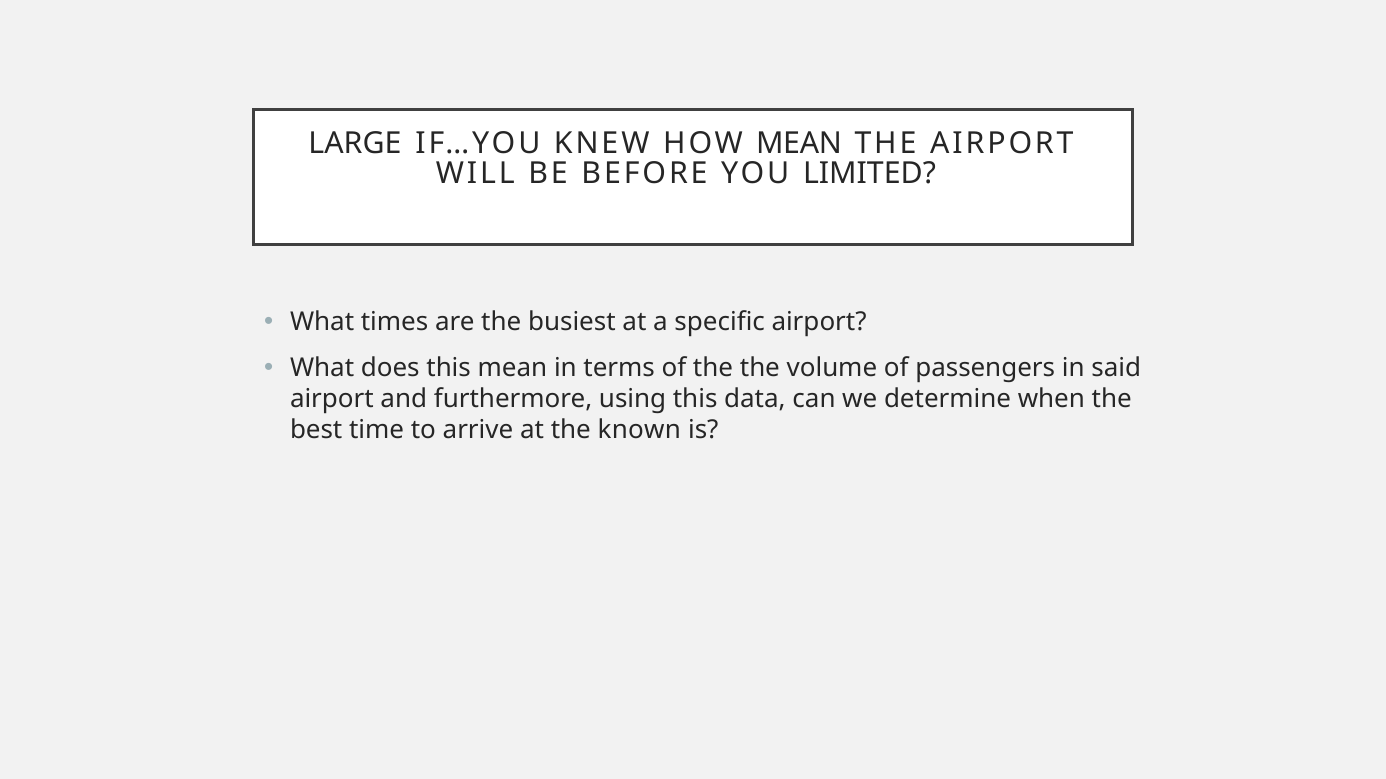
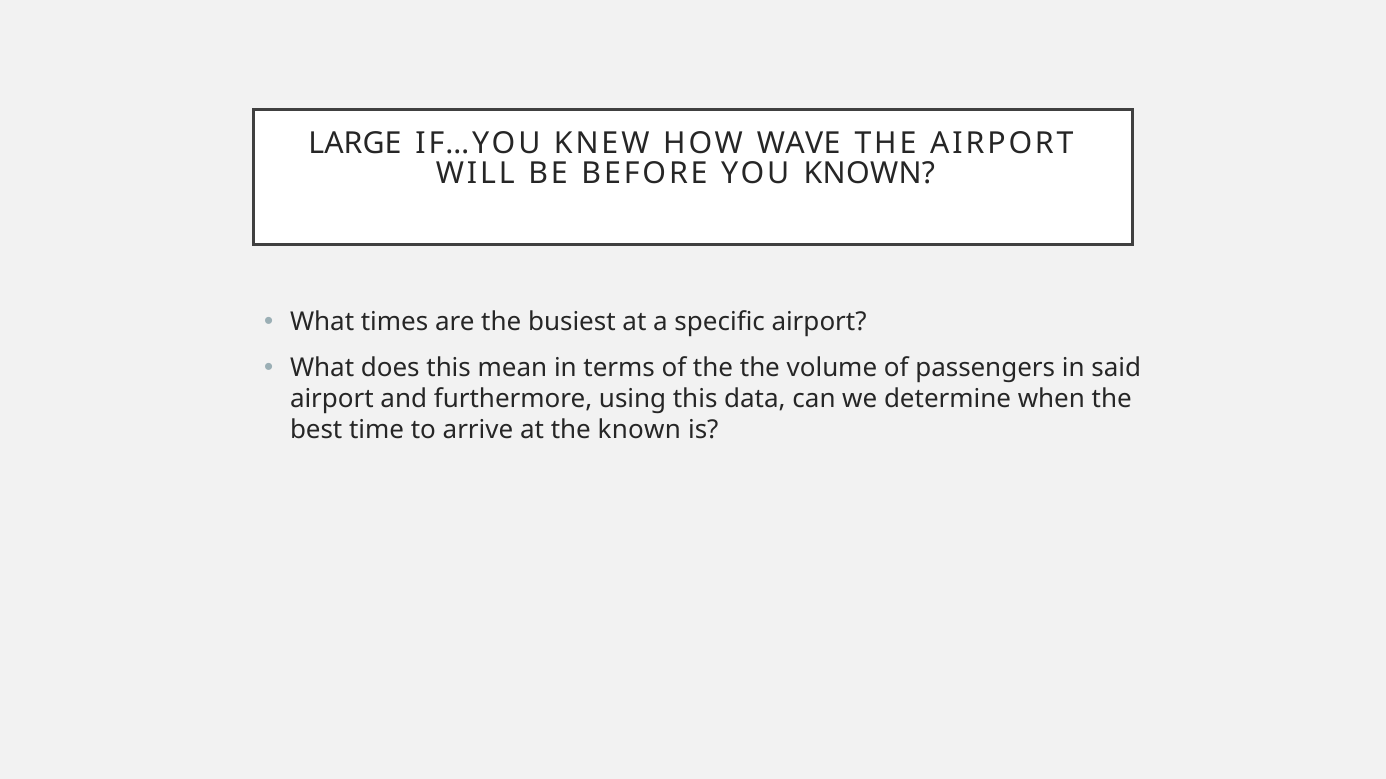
HOW MEAN: MEAN -> WAVE
YOU LIMITED: LIMITED -> KNOWN
